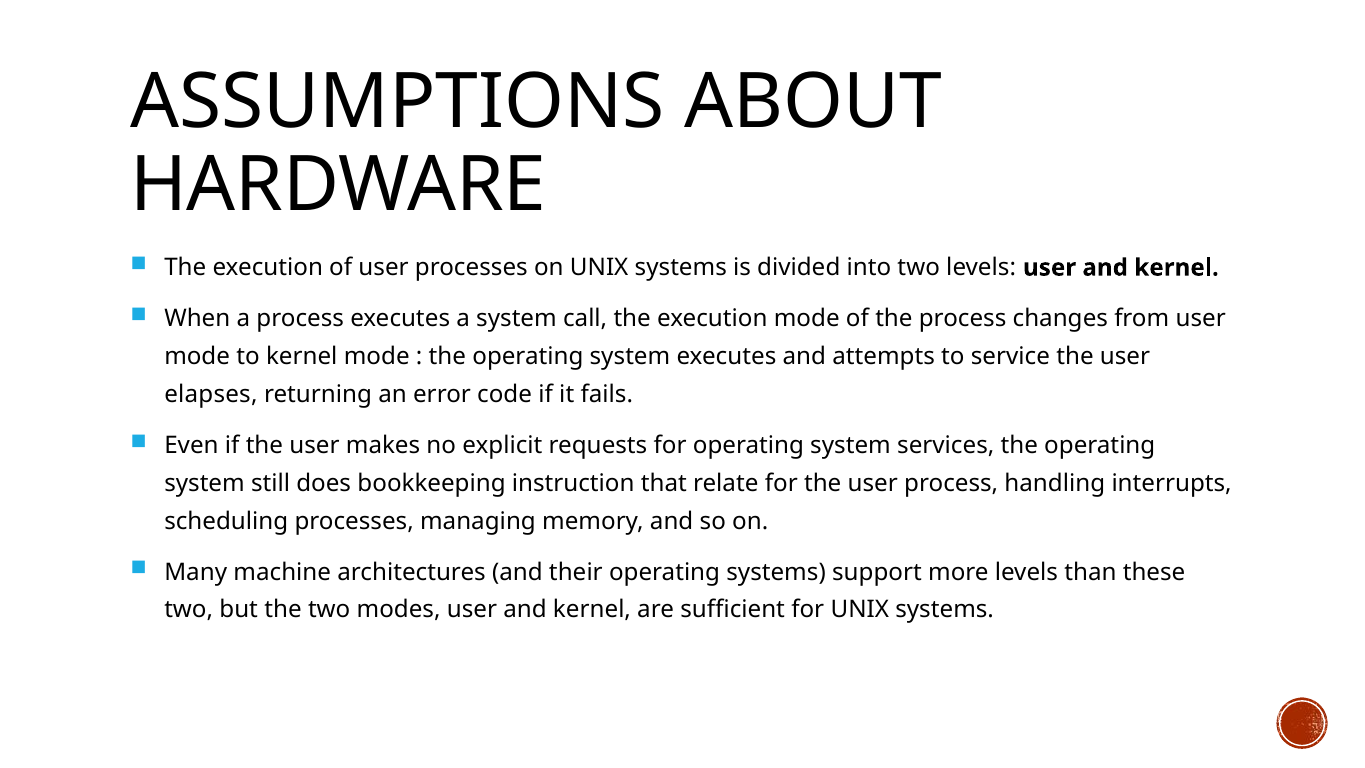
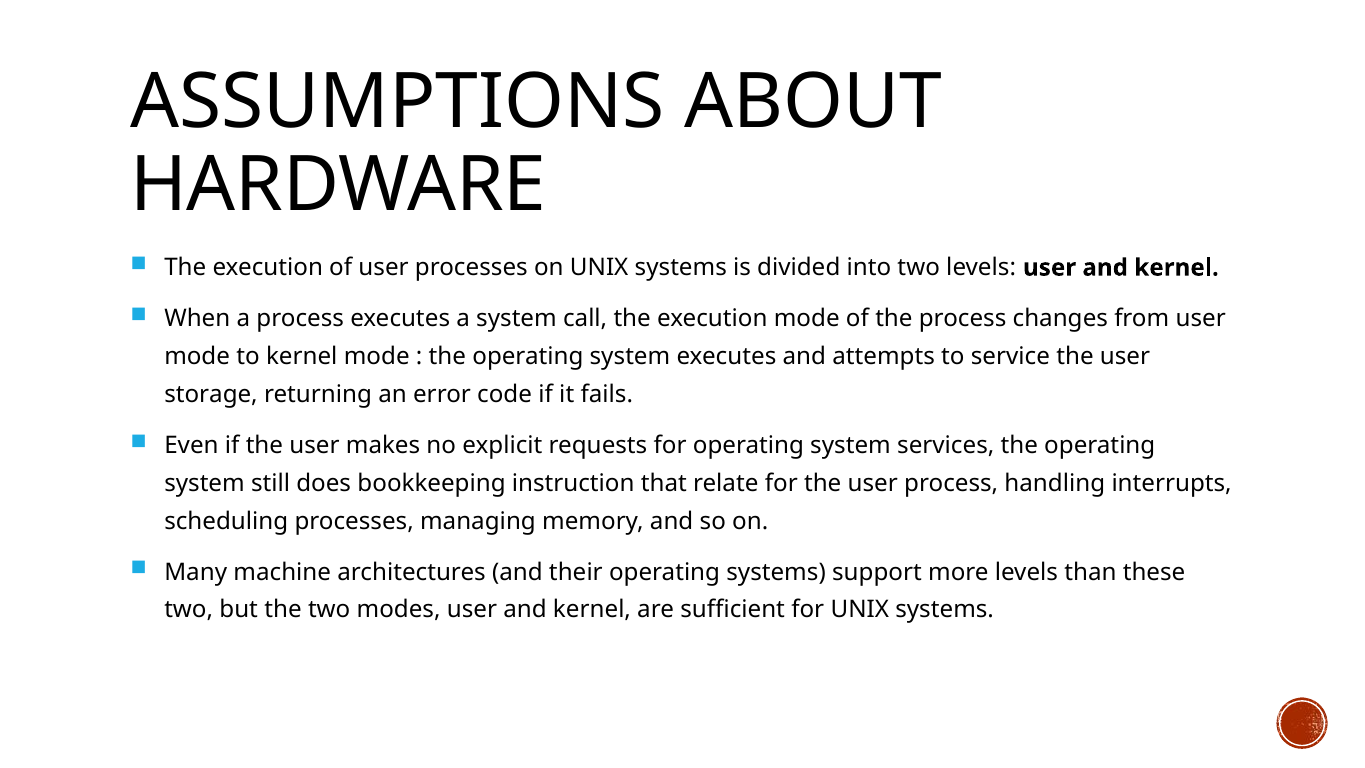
elapses: elapses -> storage
